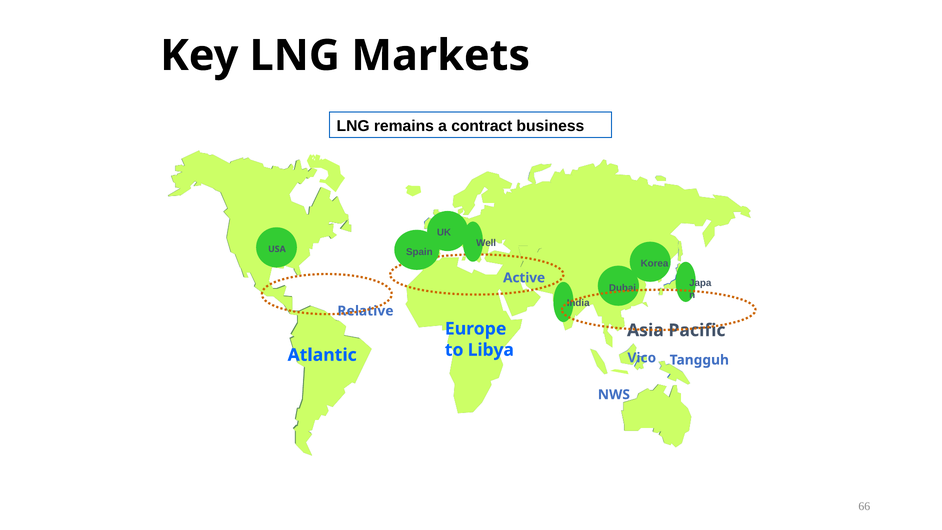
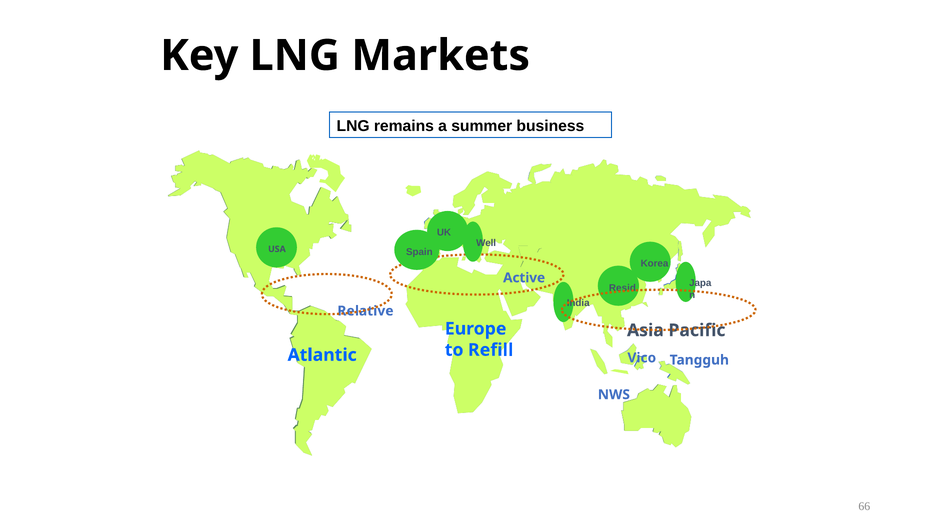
contract: contract -> summer
Dubai: Dubai -> Resid
Libya: Libya -> Refill
